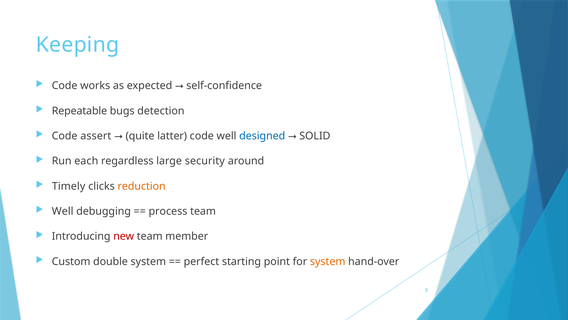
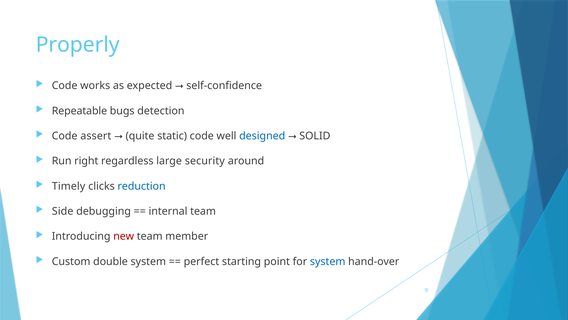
Keeping: Keeping -> Properly
latter: latter -> static
each: each -> right
reduction colour: orange -> blue
Well at (63, 211): Well -> Side
process: process -> internal
system at (328, 261) colour: orange -> blue
